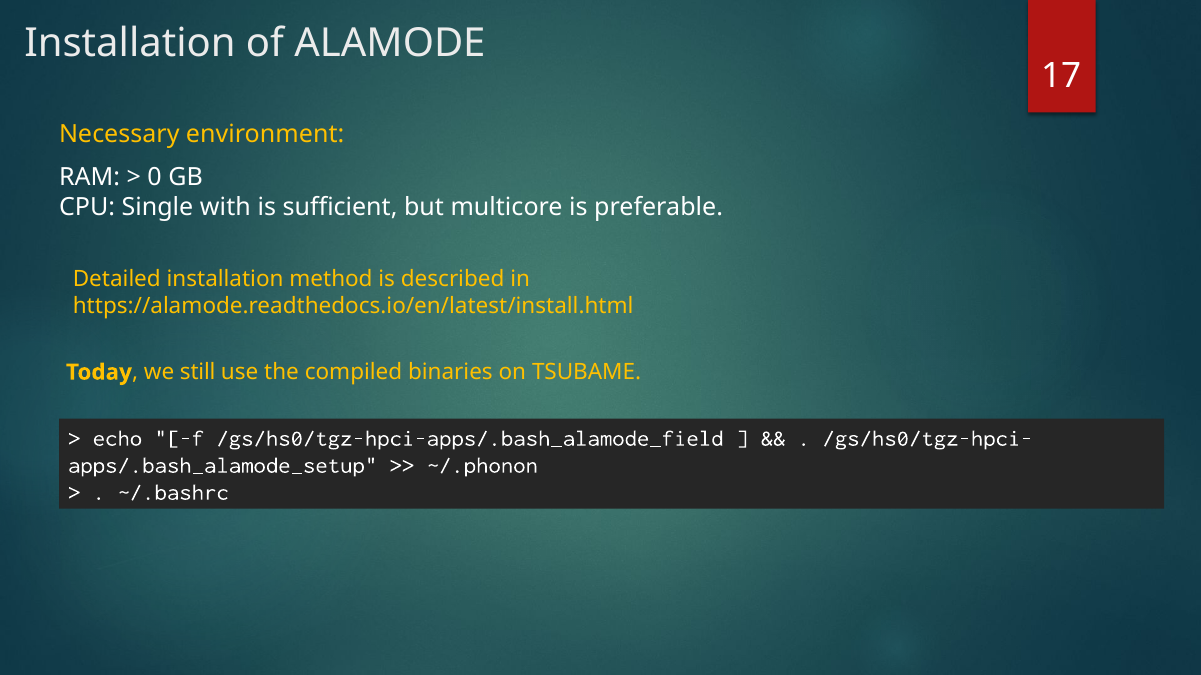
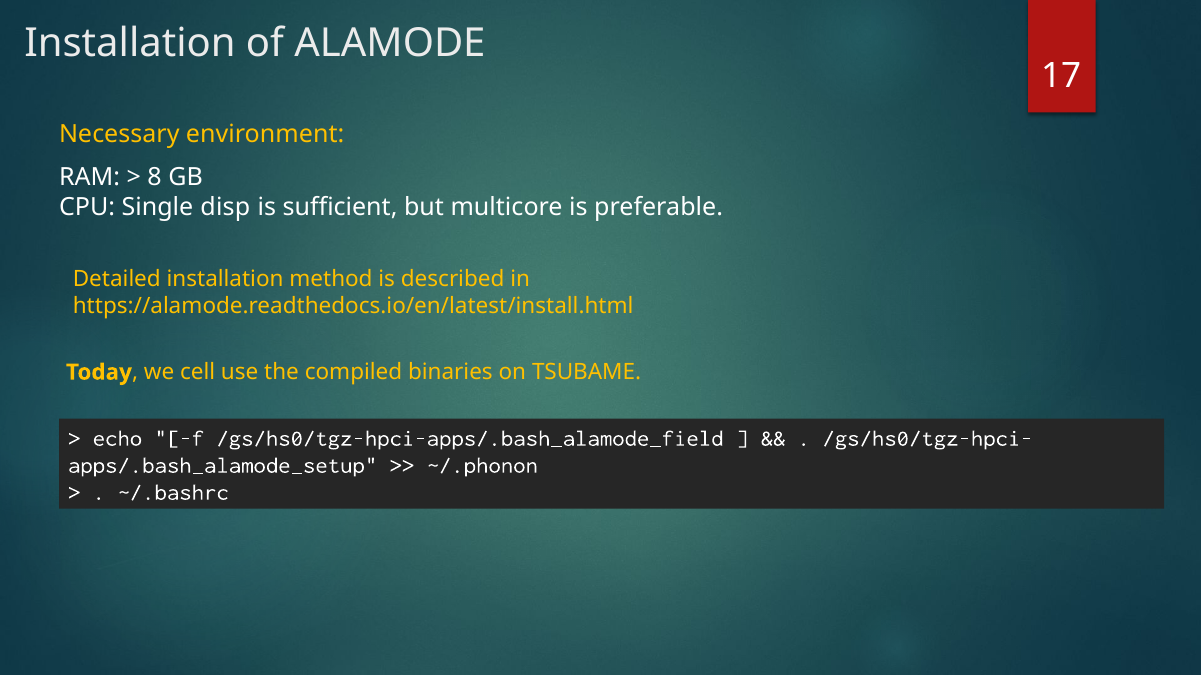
0: 0 -> 8
with: with -> disp
still: still -> cell
